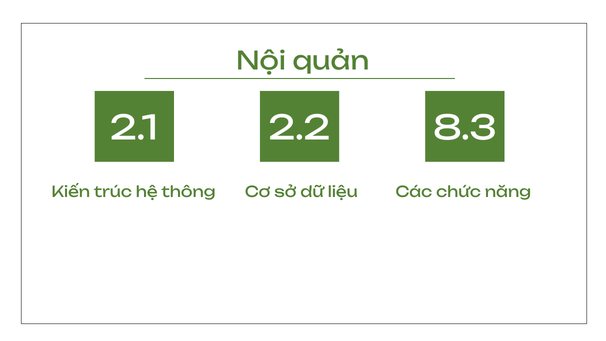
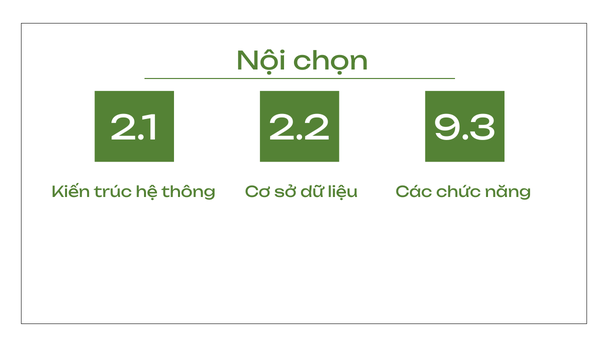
quản: quản -> chọn
8.3: 8.3 -> 9.3
